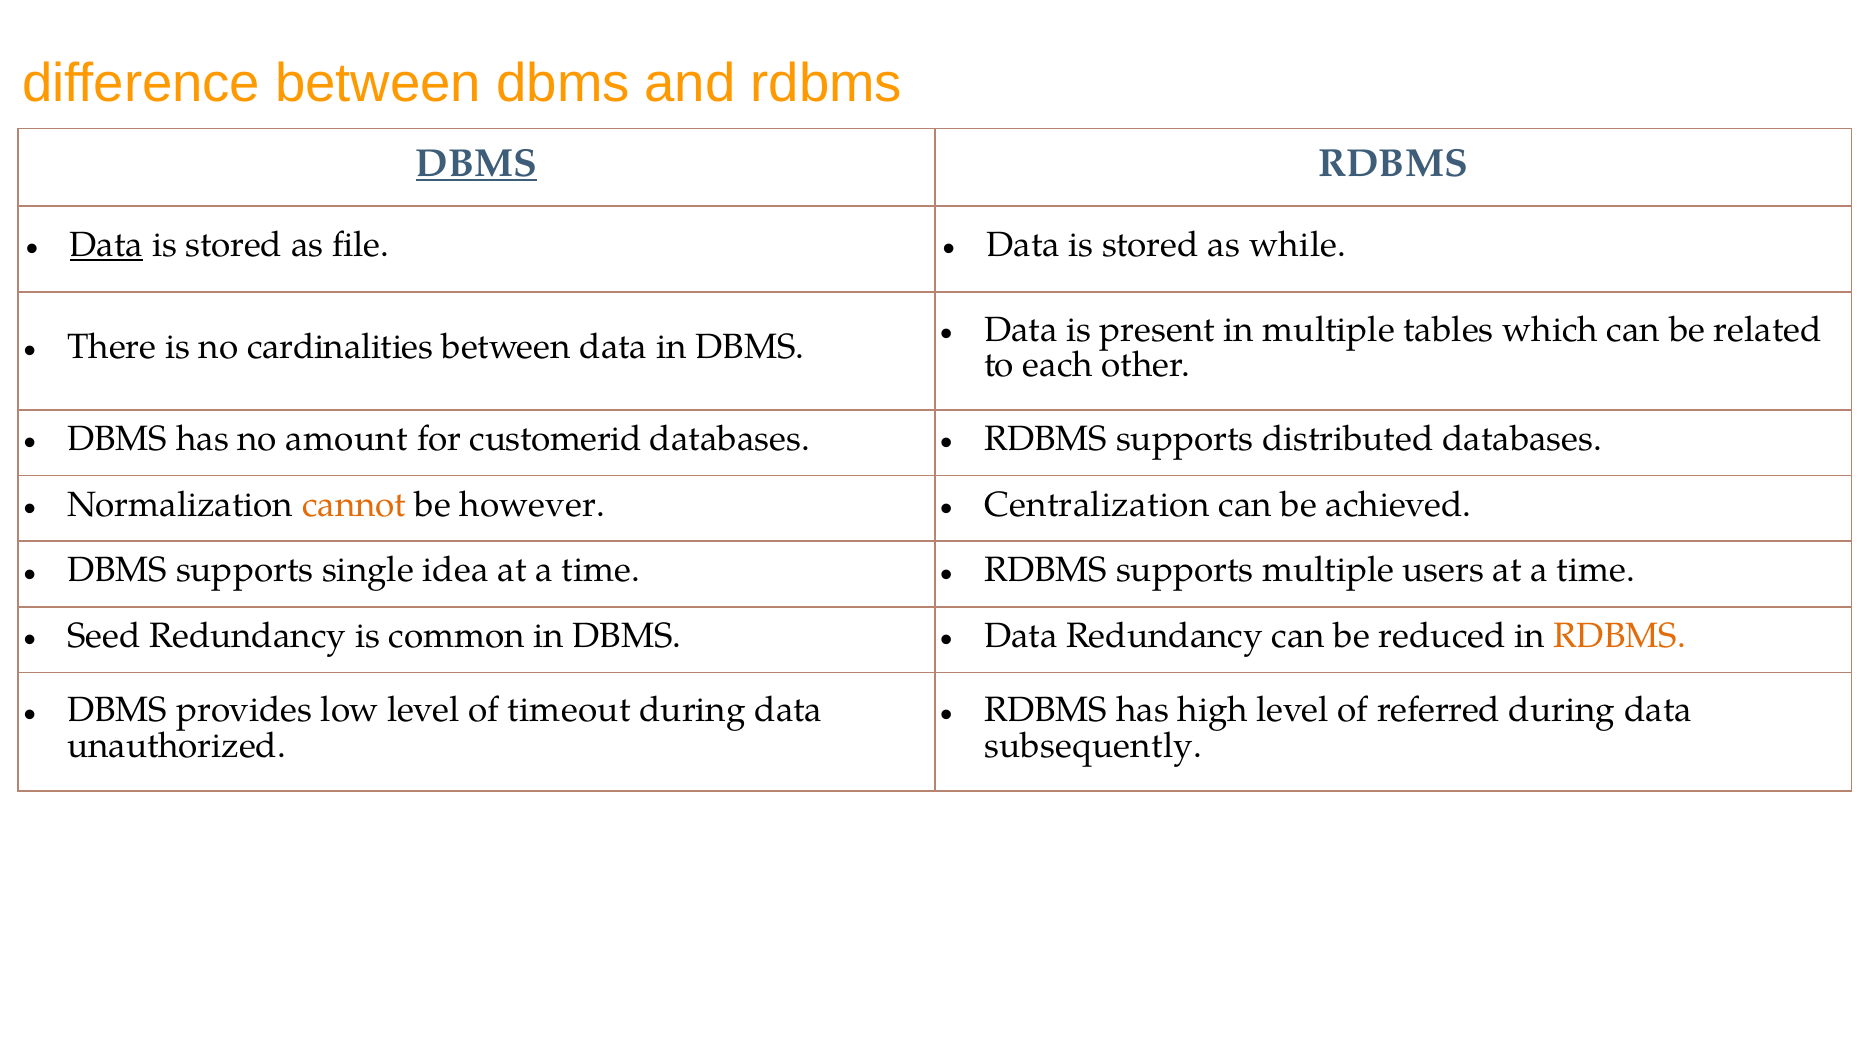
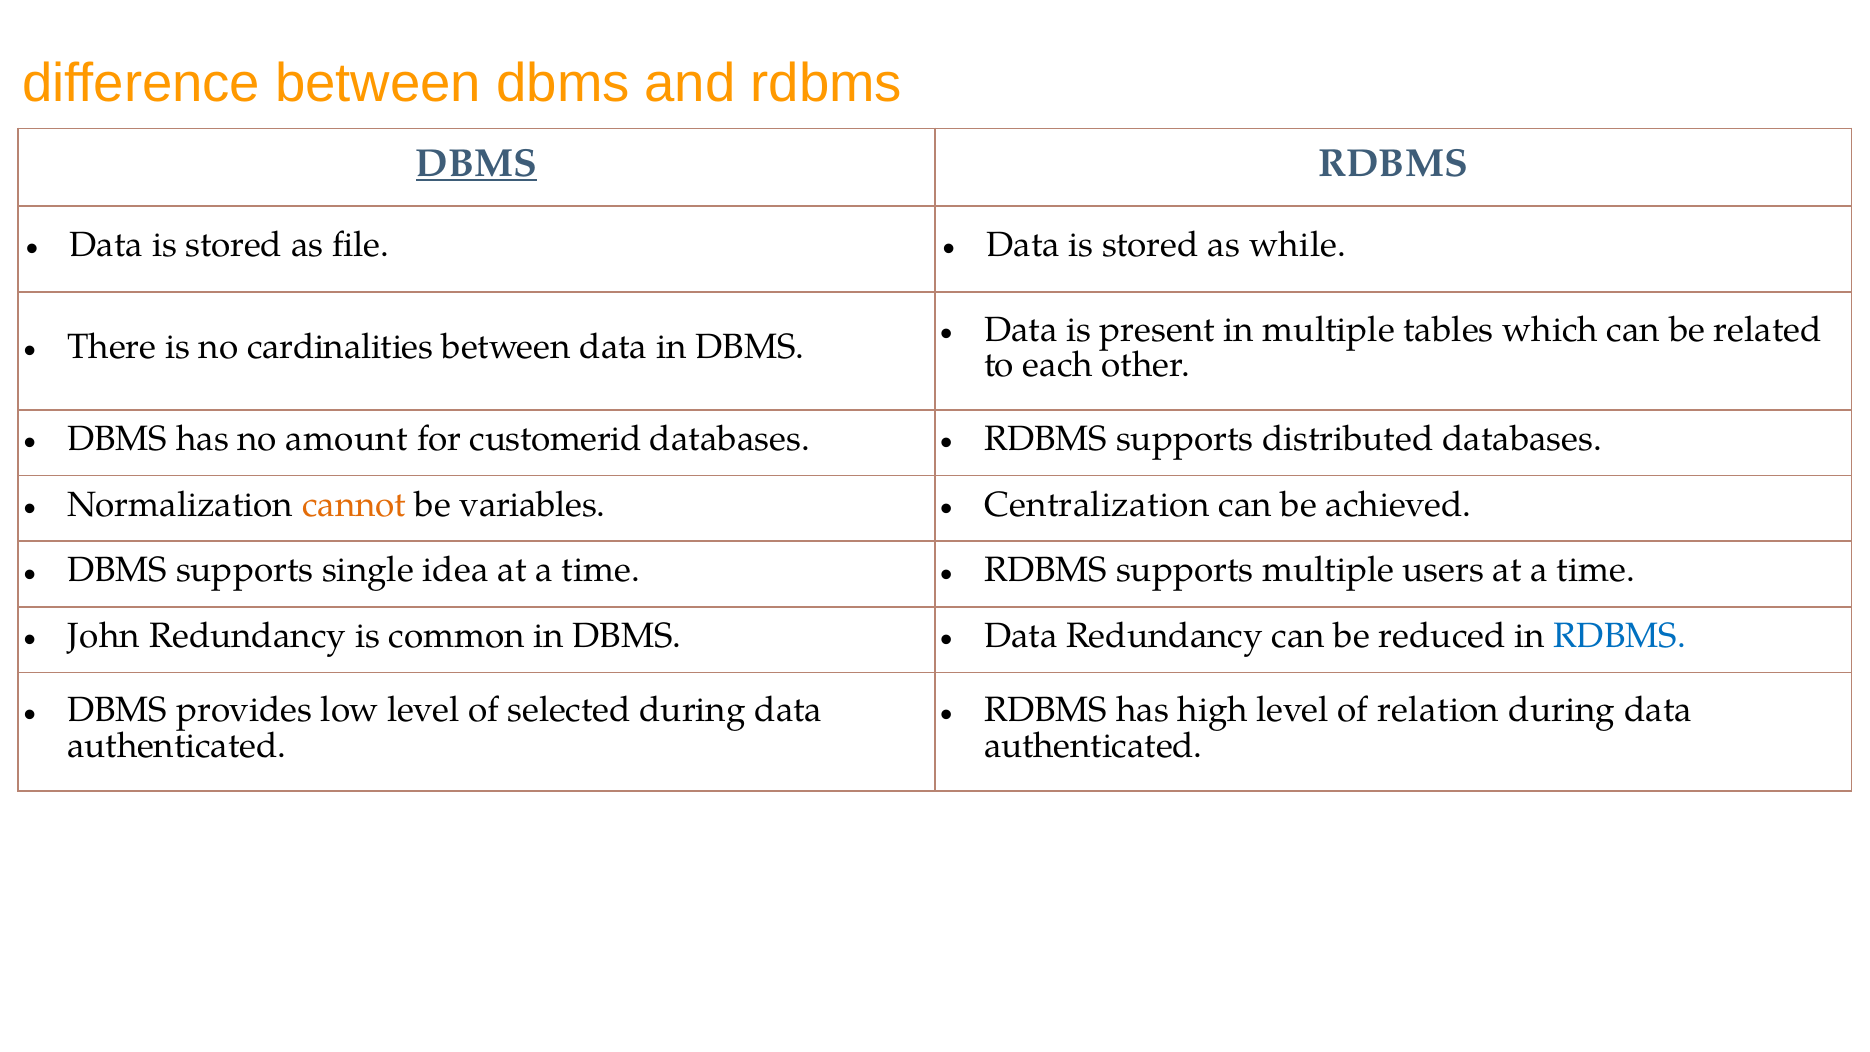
Data at (107, 245) underline: present -> none
however: however -> variables
Seed: Seed -> John
RDBMS at (1620, 636) colour: orange -> blue
timeout: timeout -> selected
referred: referred -> relation
unauthorized at (177, 745): unauthorized -> authenticated
subsequently at (1093, 745): subsequently -> authenticated
